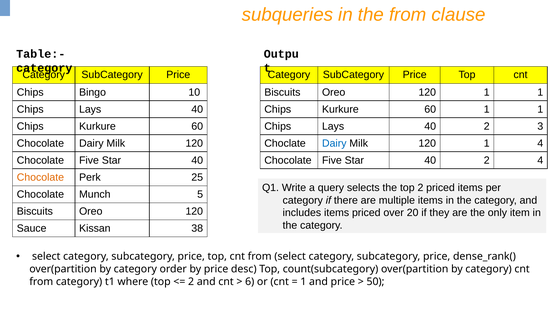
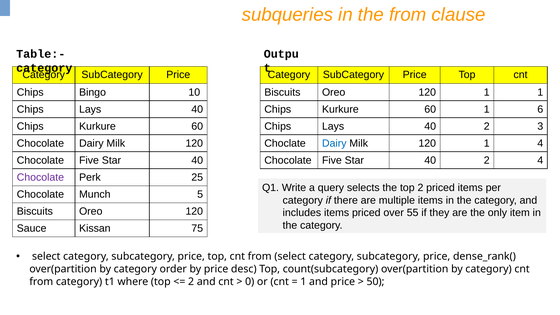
60 1 1: 1 -> 6
Chocolate at (40, 177) colour: orange -> purple
20: 20 -> 55
38: 38 -> 75
6: 6 -> 0
